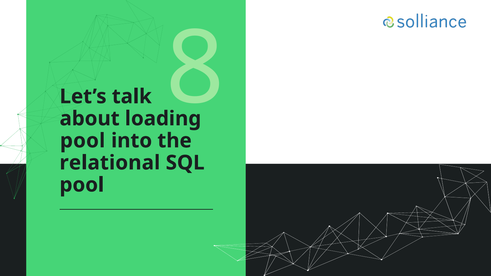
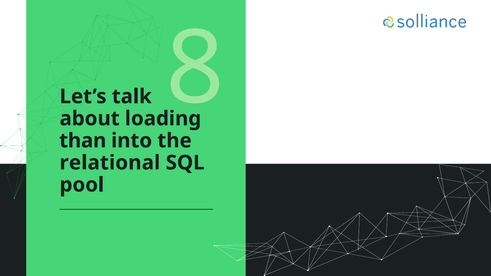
pool at (83, 141): pool -> than
